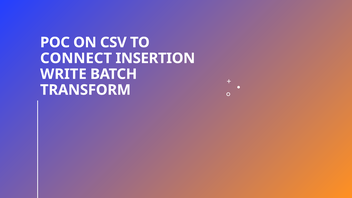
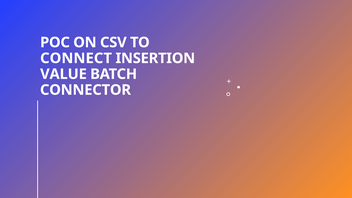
WRITE: WRITE -> VALUE
TRANSFORM: TRANSFORM -> CONNECTOR
